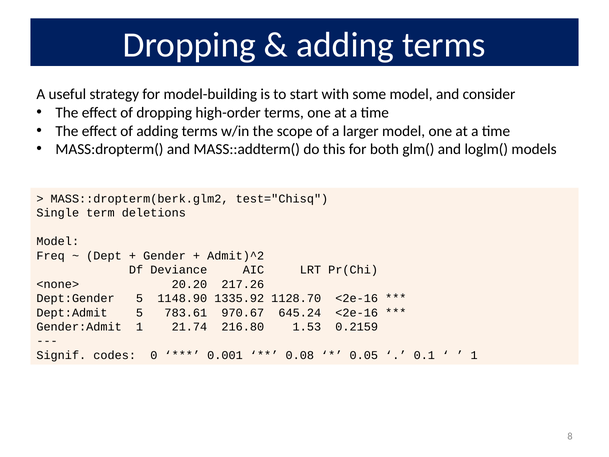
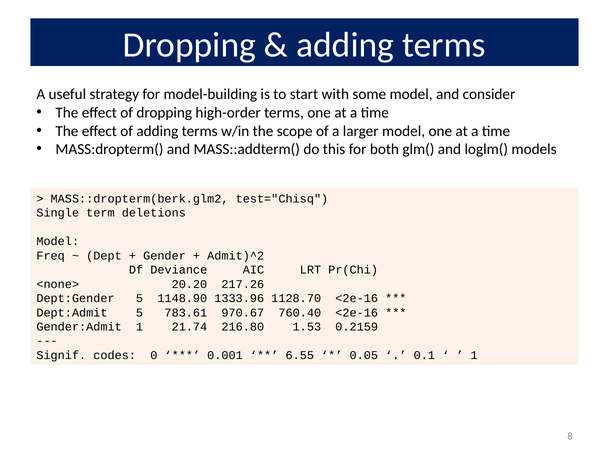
1335.92: 1335.92 -> 1333.96
645.24: 645.24 -> 760.40
0.08: 0.08 -> 6.55
